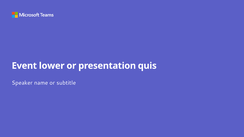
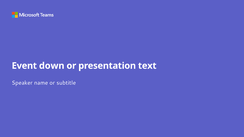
lower: lower -> down
quis: quis -> text
